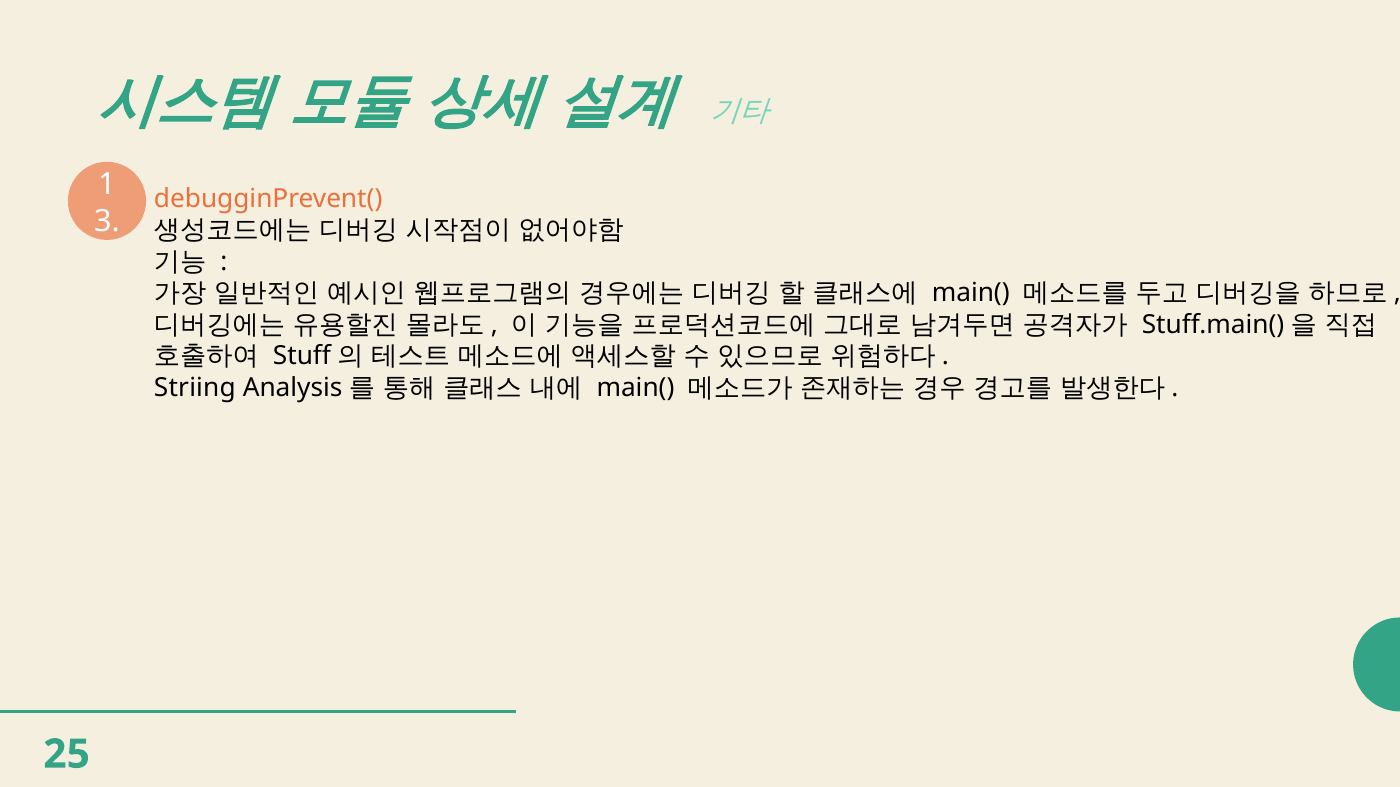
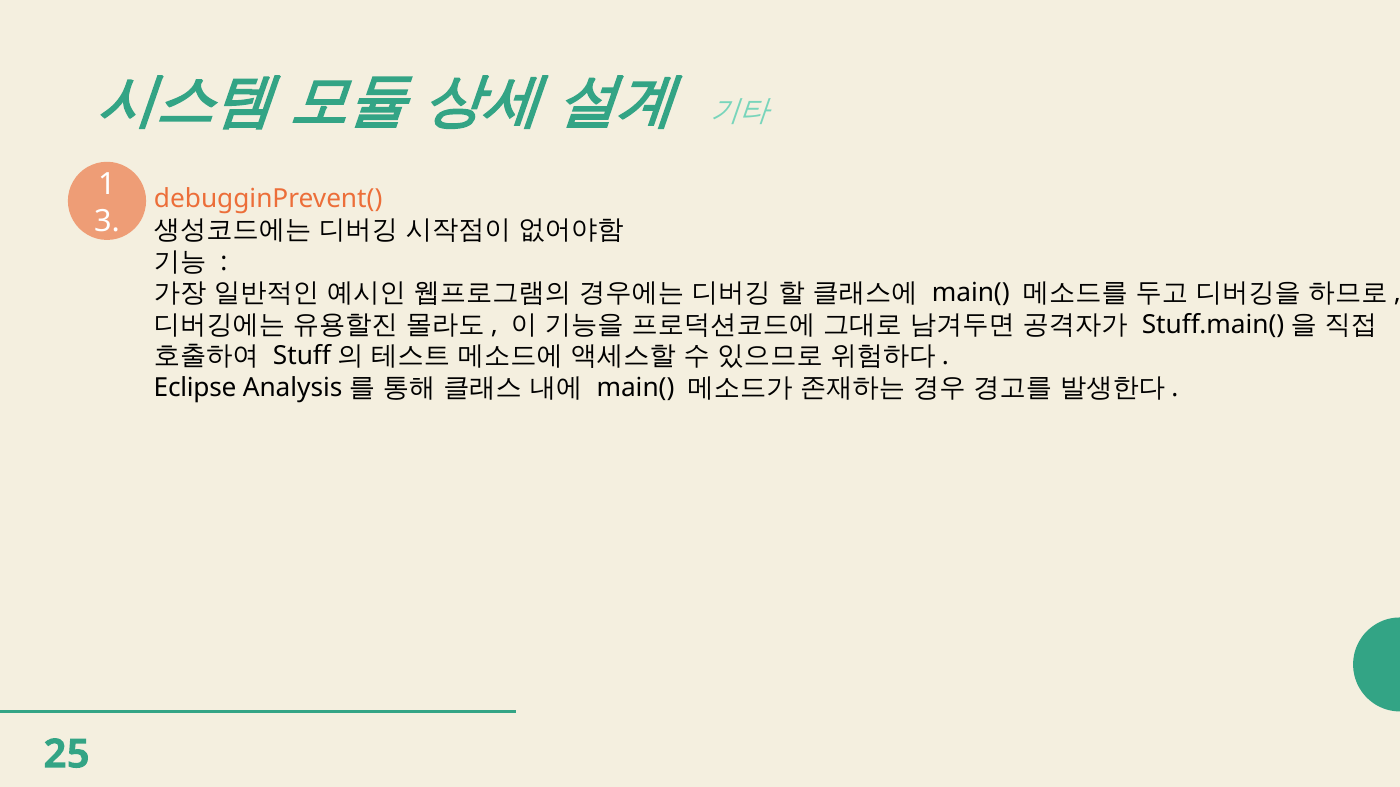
Striing: Striing -> Eclipse
